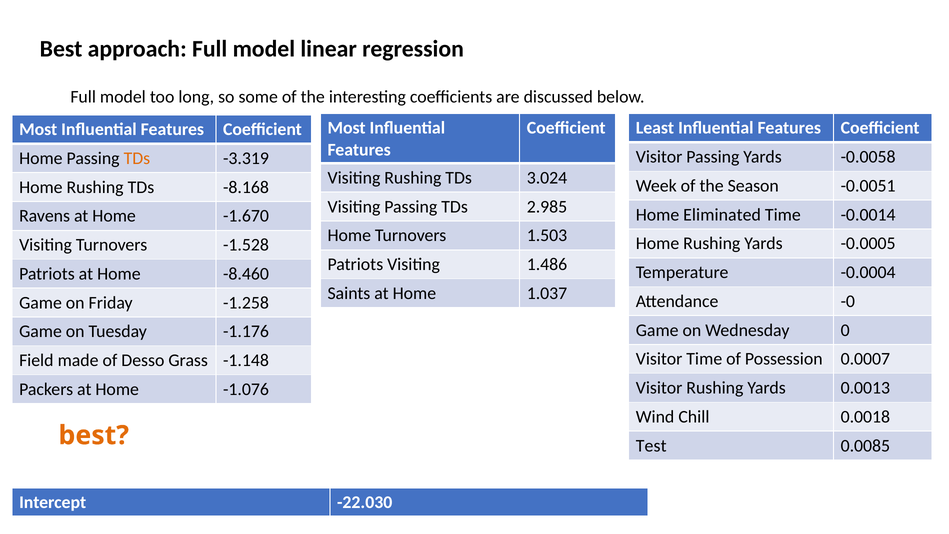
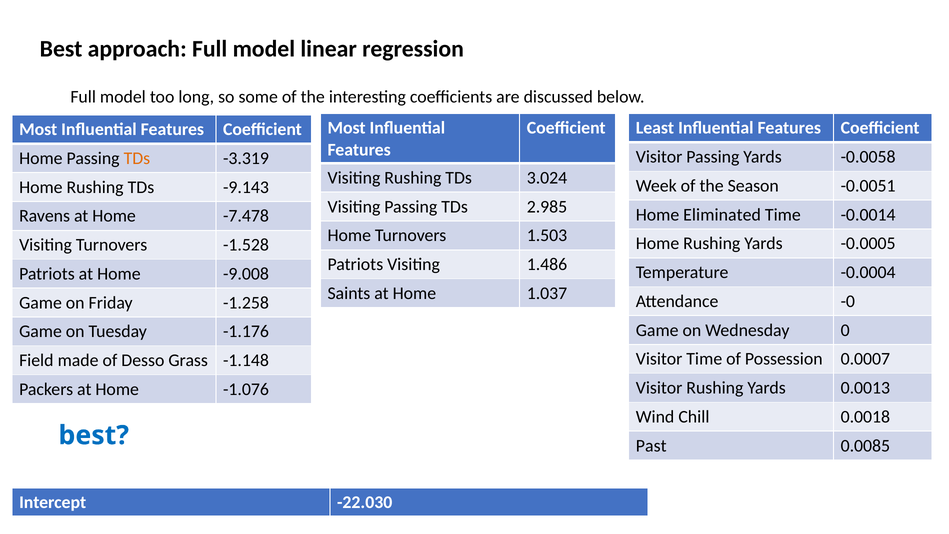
-8.168: -8.168 -> -9.143
-1.670: -1.670 -> -7.478
-8.460: -8.460 -> -9.008
best at (94, 435) colour: orange -> blue
Test: Test -> Past
